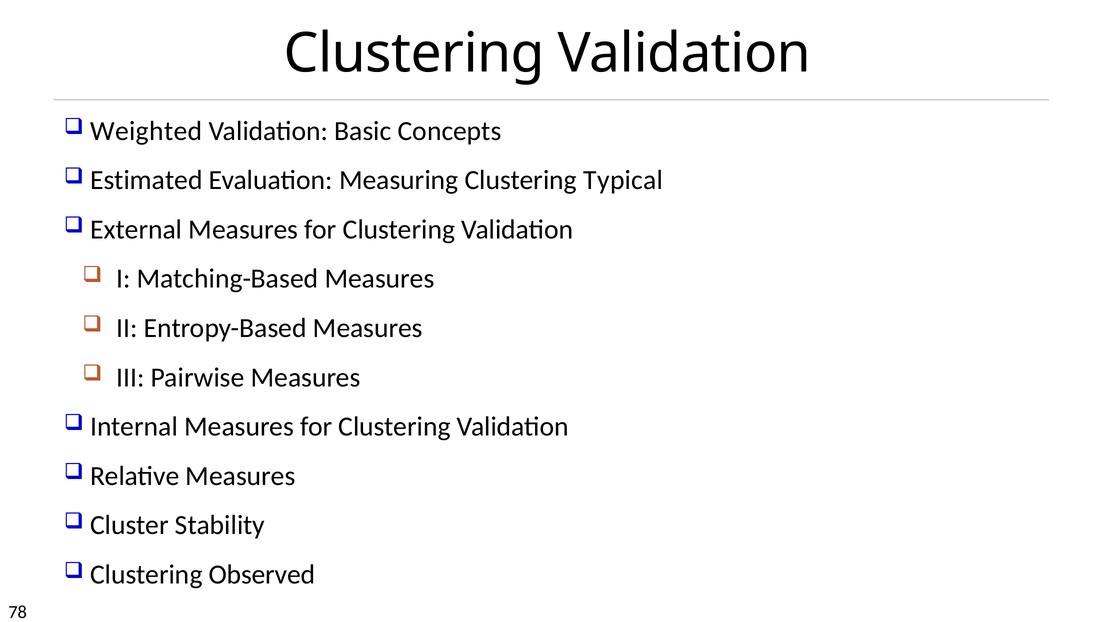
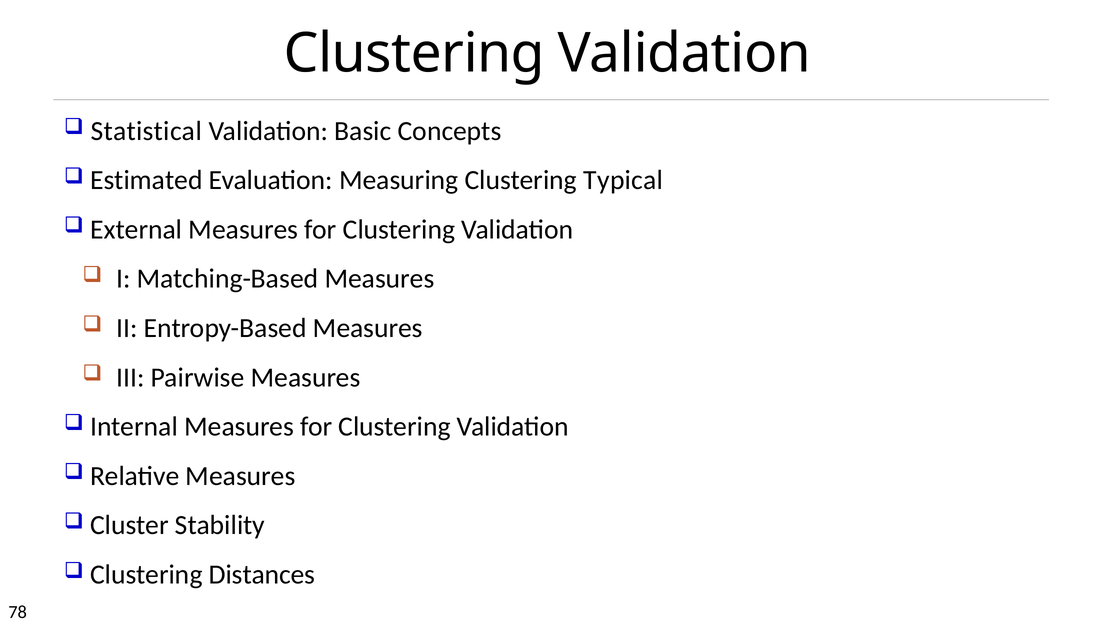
Weighted: Weighted -> Statistical
Observed: Observed -> Distances
